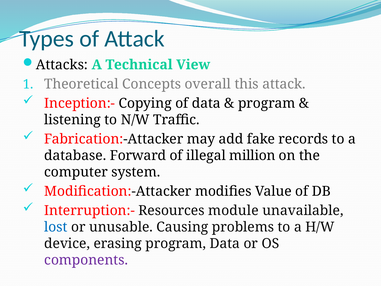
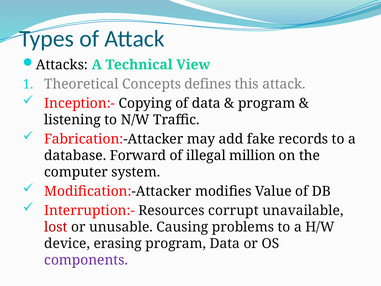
overall: overall -> defines
module: module -> corrupt
lost colour: blue -> red
